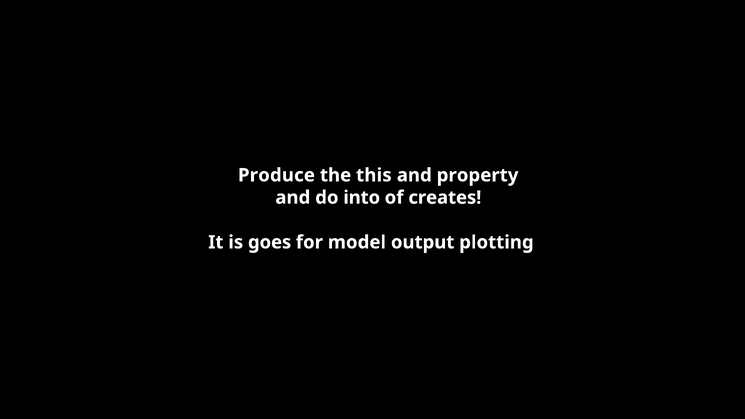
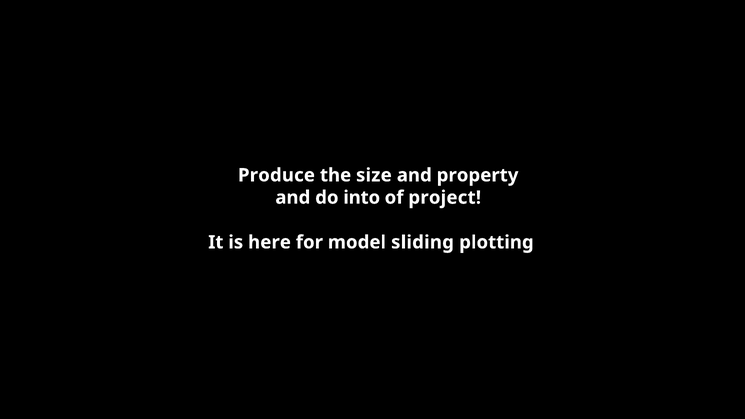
this: this -> size
creates: creates -> project
goes: goes -> here
output: output -> sliding
